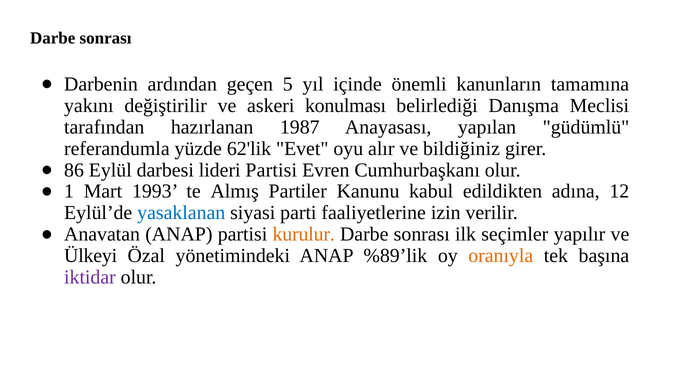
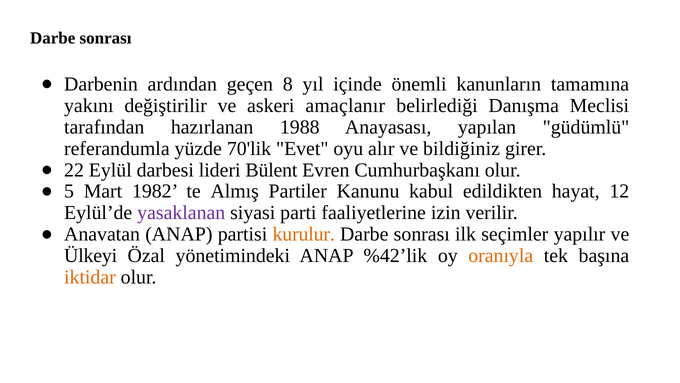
5: 5 -> 8
konulması: konulması -> amaçlanır
1987: 1987 -> 1988
62'lik: 62'lik -> 70'lik
86: 86 -> 22
lideri Partisi: Partisi -> Bülent
1: 1 -> 5
1993: 1993 -> 1982
adına: adına -> hayat
yasaklanan colour: blue -> purple
%89’lik: %89’lik -> %42’lik
iktidar colour: purple -> orange
